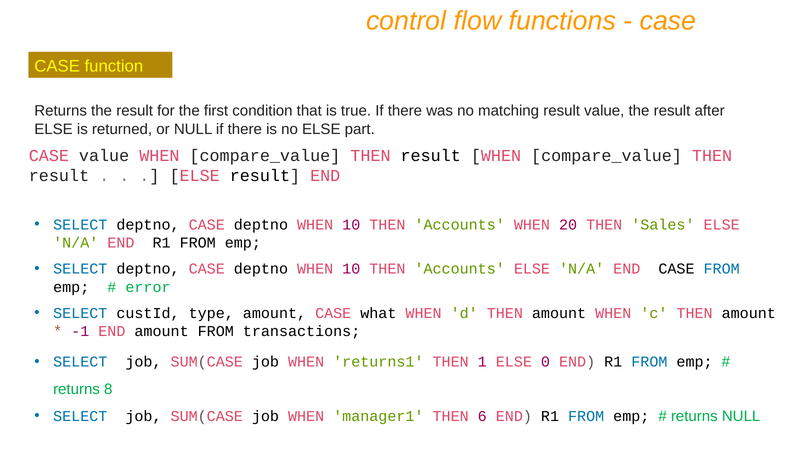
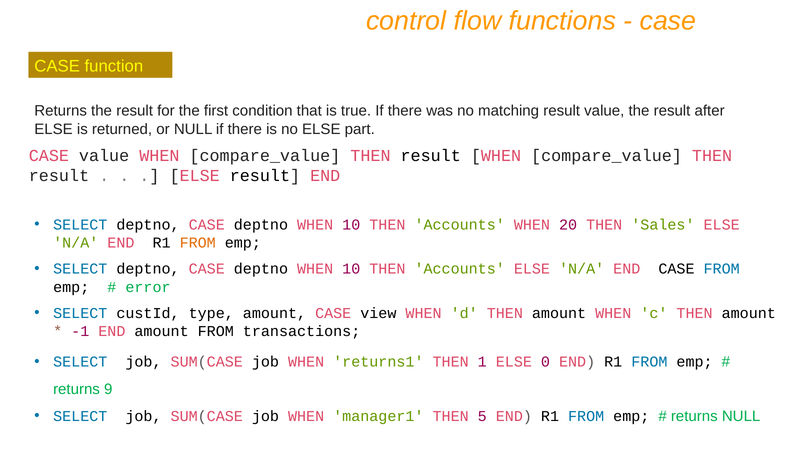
FROM at (198, 243) colour: black -> orange
what: what -> view
8: 8 -> 9
6: 6 -> 5
